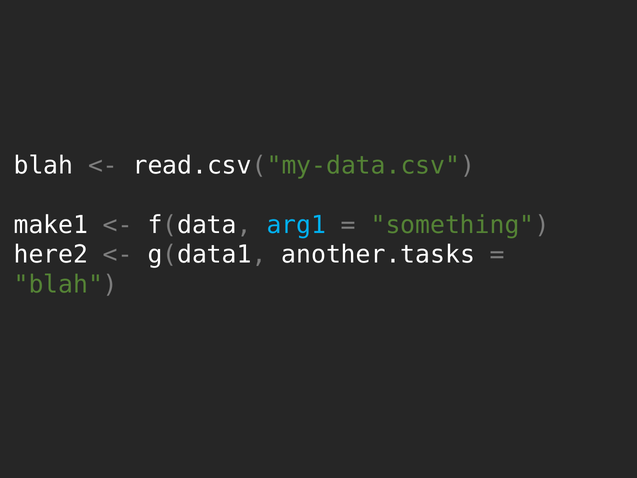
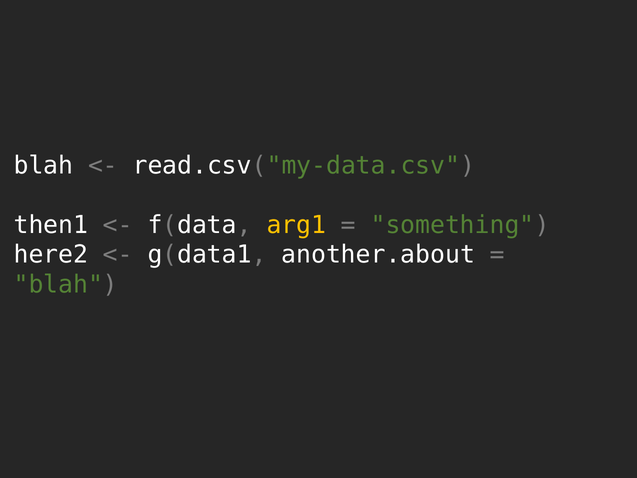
make1: make1 -> then1
arg1 colour: light blue -> yellow
another.tasks: another.tasks -> another.about
